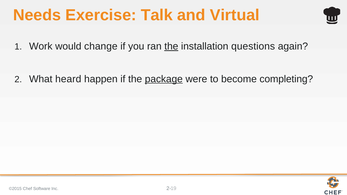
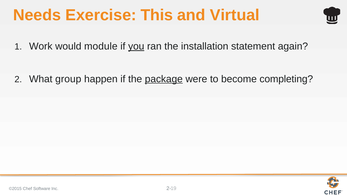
Talk: Talk -> This
change: change -> module
you underline: none -> present
the at (171, 46) underline: present -> none
questions: questions -> statement
heard: heard -> group
